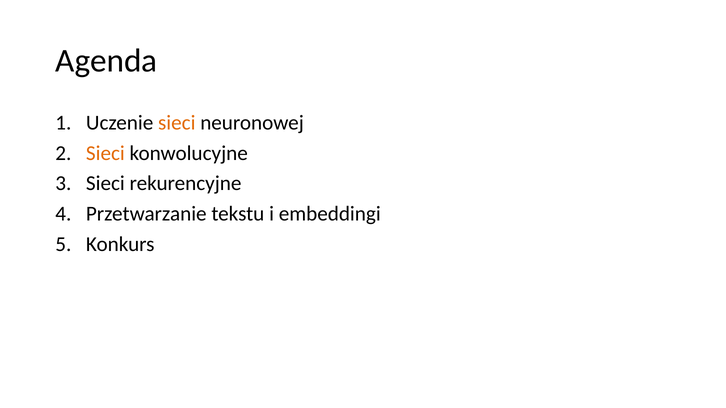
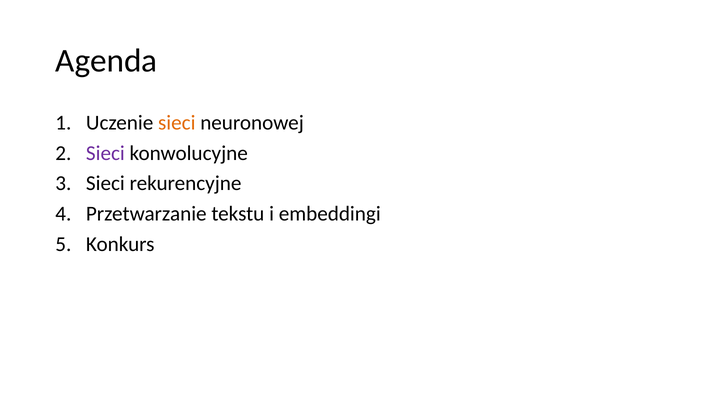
Sieci at (105, 153) colour: orange -> purple
